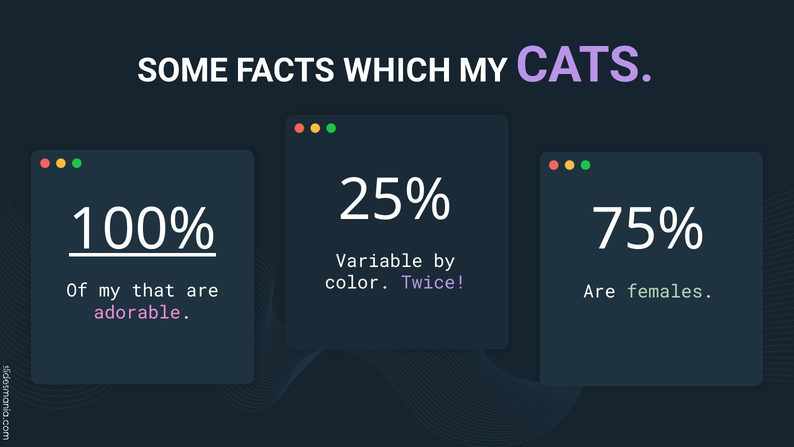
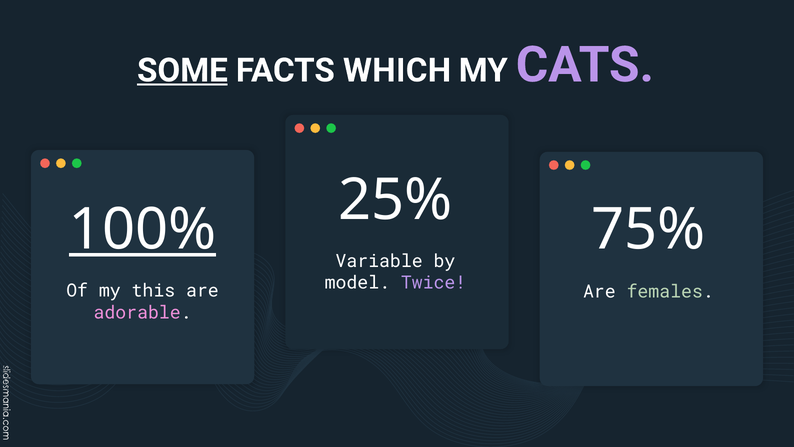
SOME underline: none -> present
color: color -> model
that: that -> this
